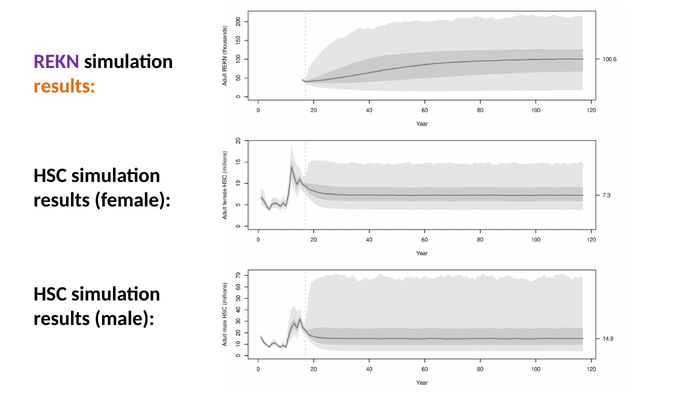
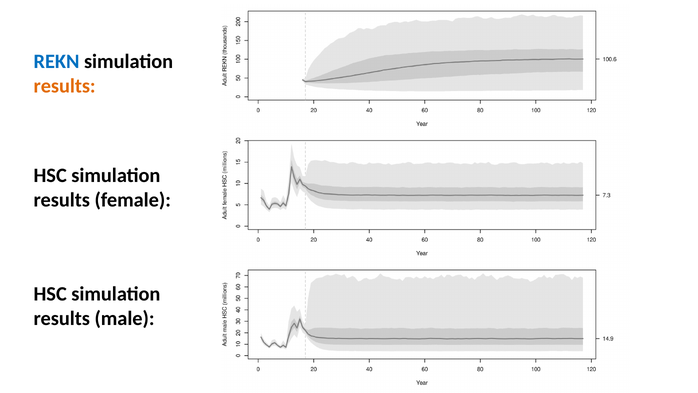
REKN colour: purple -> blue
